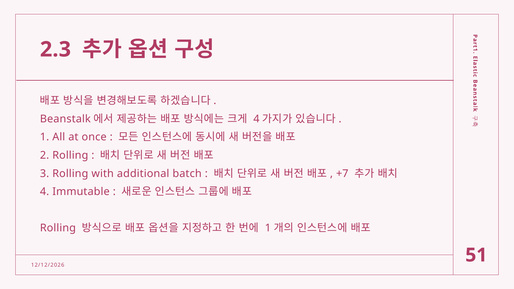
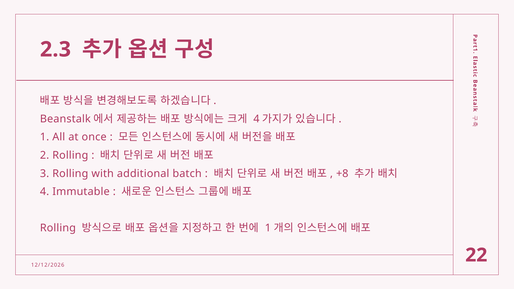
+7: +7 -> +8
51: 51 -> 22
